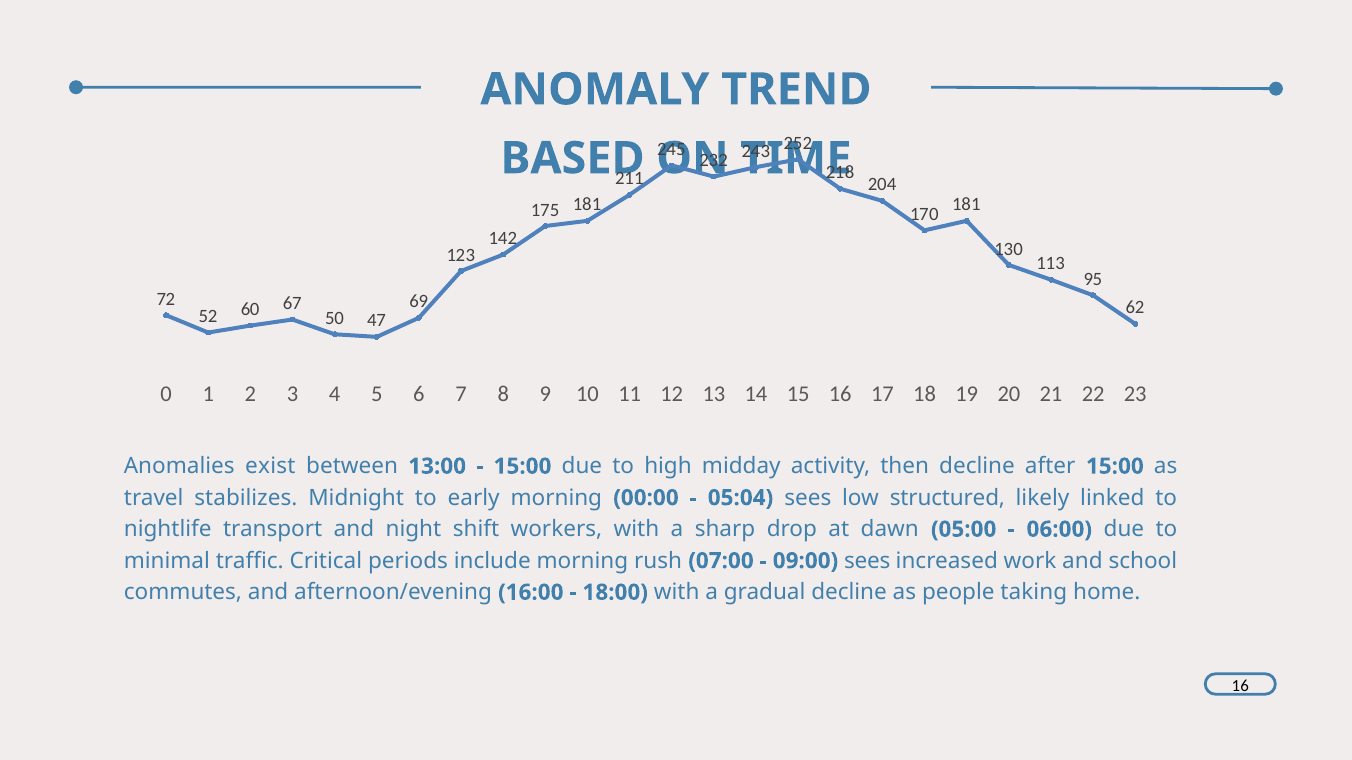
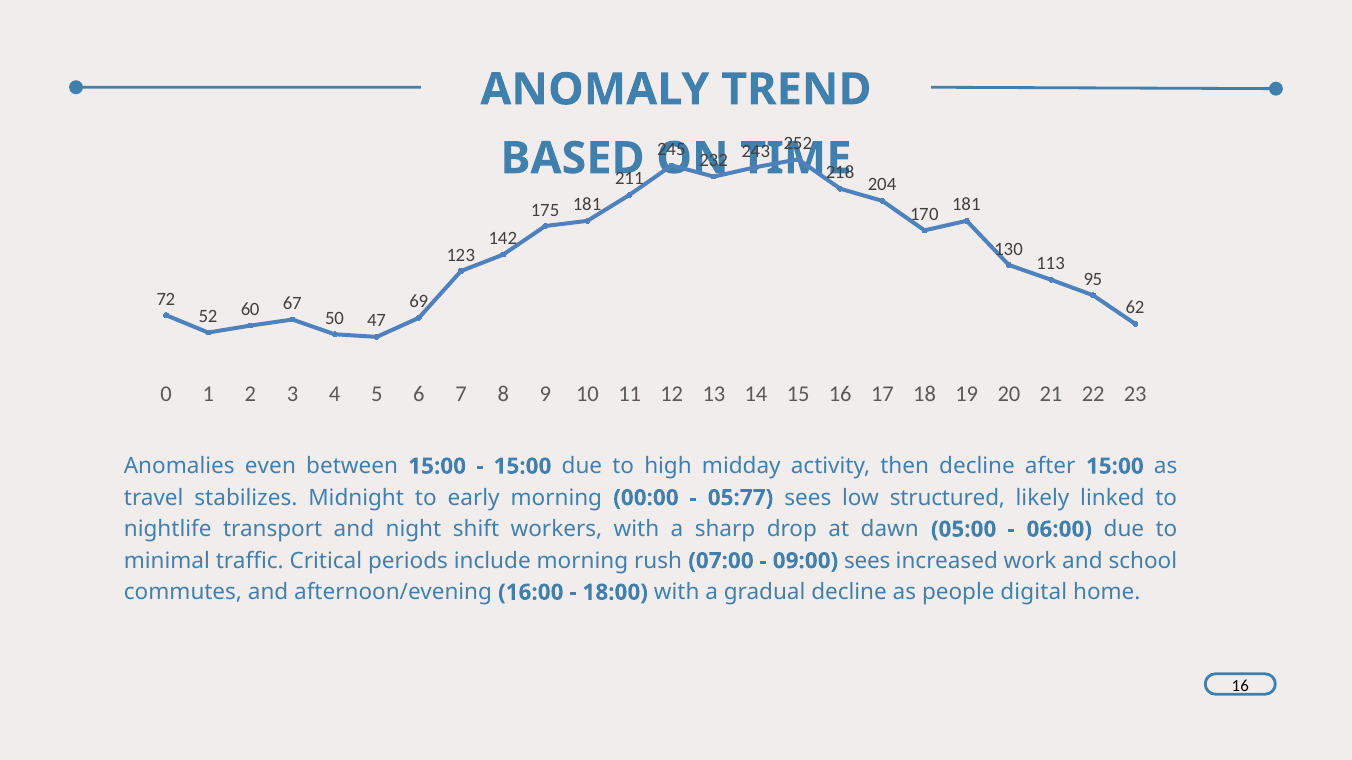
exist: exist -> even
between 13:00: 13:00 -> 15:00
05:04: 05:04 -> 05:77
taking: taking -> digital
